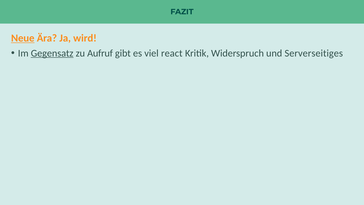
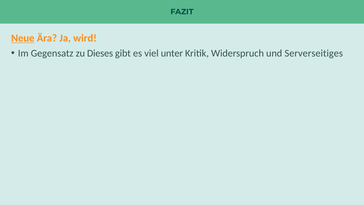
Gegensatz underline: present -> none
Aufruf: Aufruf -> Dieses
react: react -> unter
